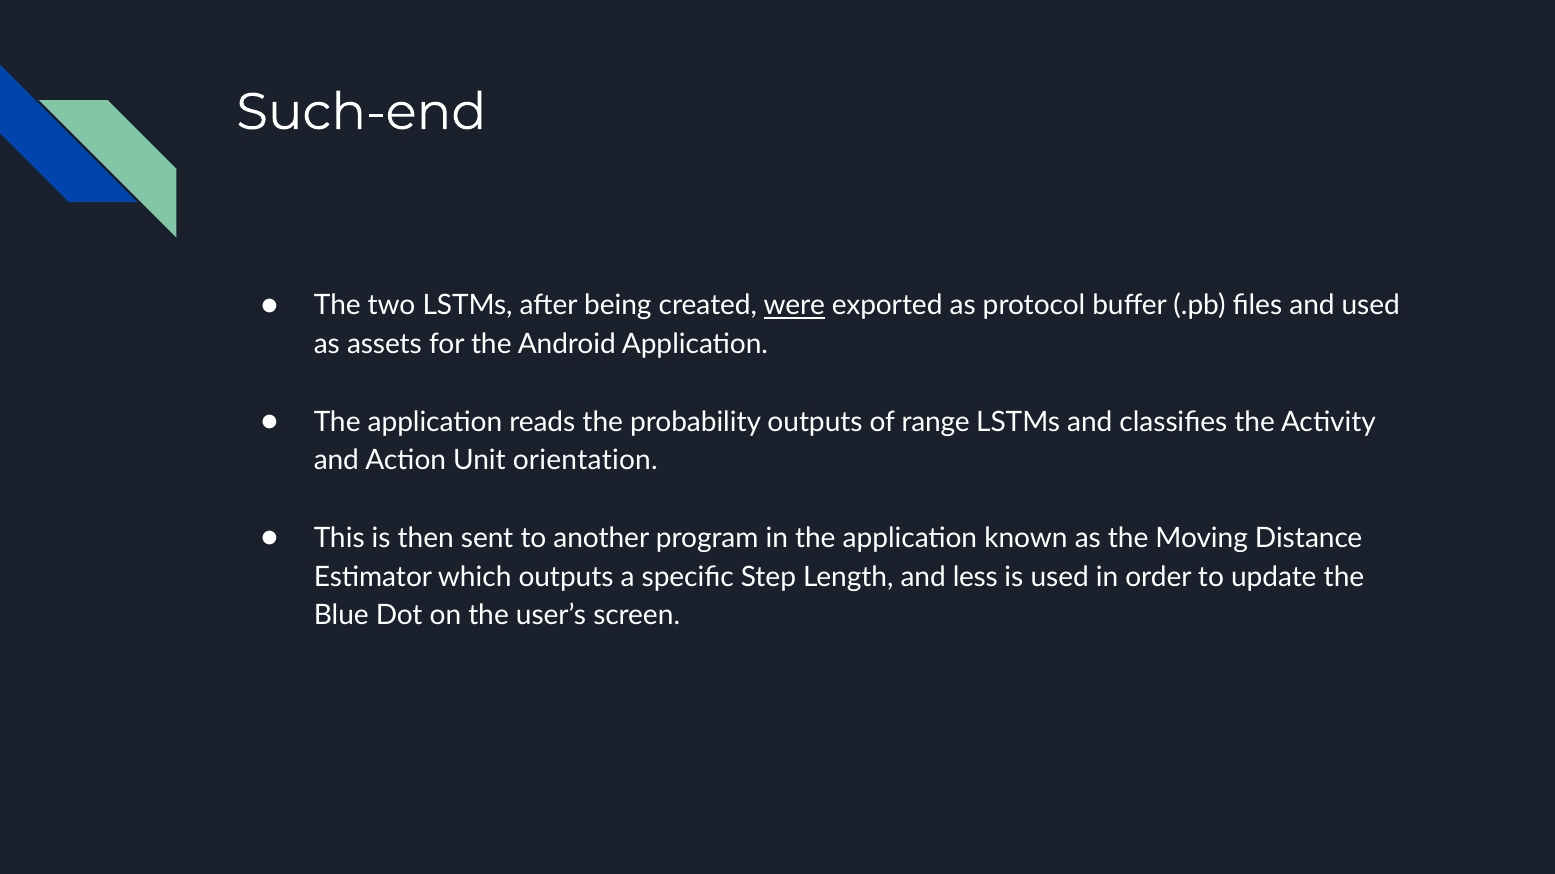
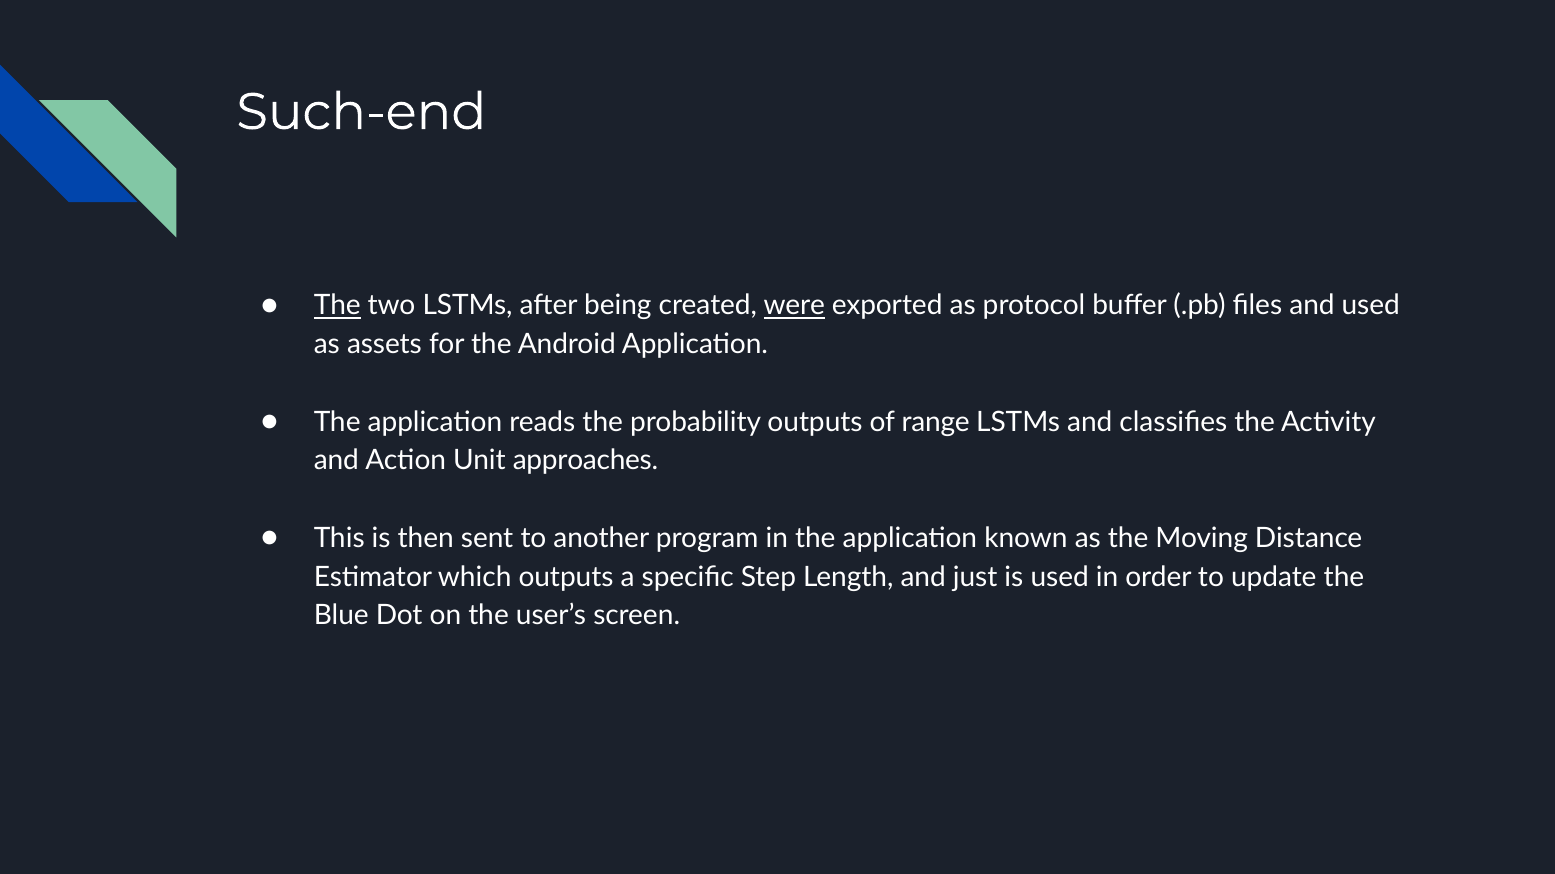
The at (337, 306) underline: none -> present
orientation: orientation -> approaches
less: less -> just
